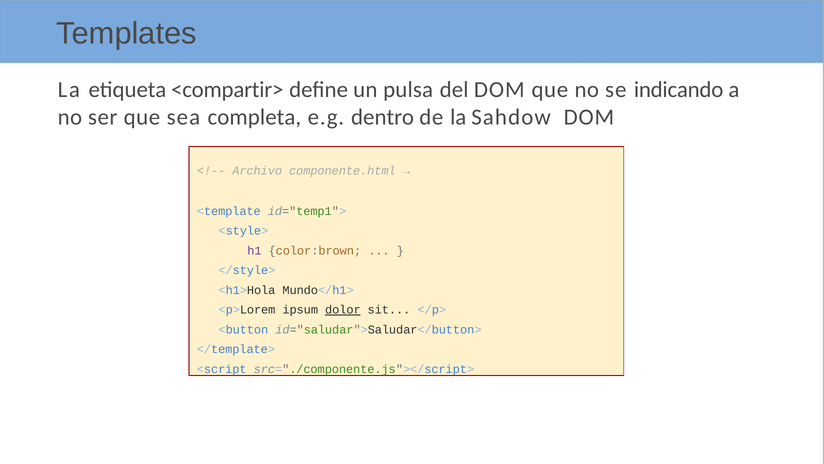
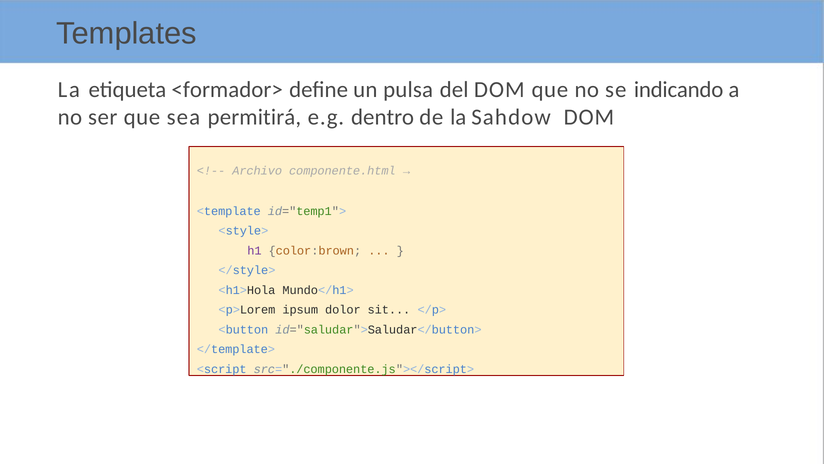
<compartir>: <compartir> -> <formador>
completa: completa -> permitirá
dolor underline: present -> none
